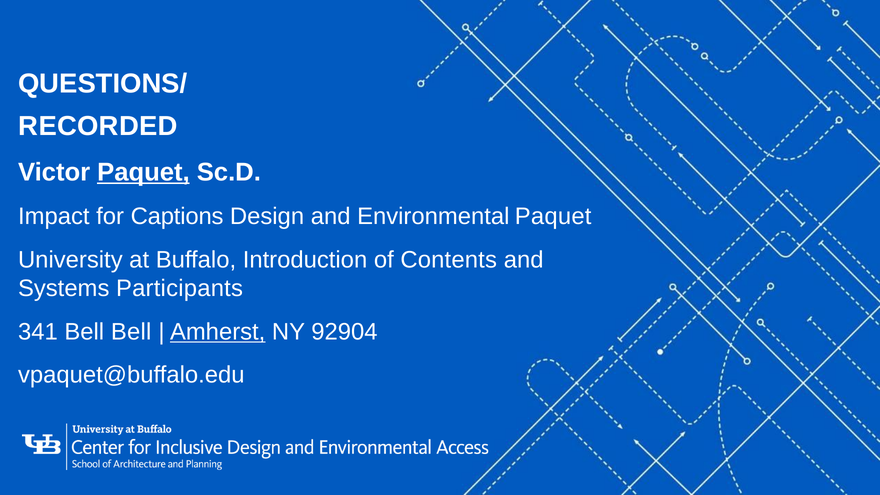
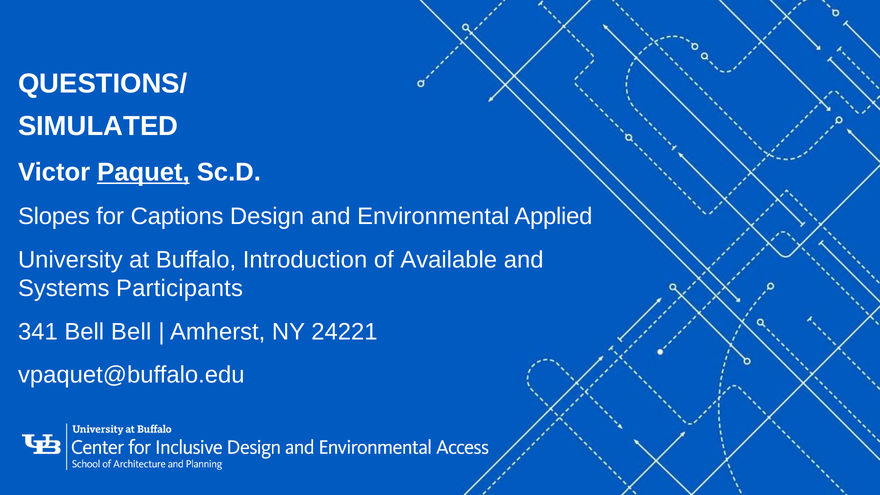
RECORDED: RECORDED -> SIMULATED
Impact: Impact -> Slopes
Environmental Paquet: Paquet -> Applied
Contents: Contents -> Available
Amherst underline: present -> none
92904: 92904 -> 24221
